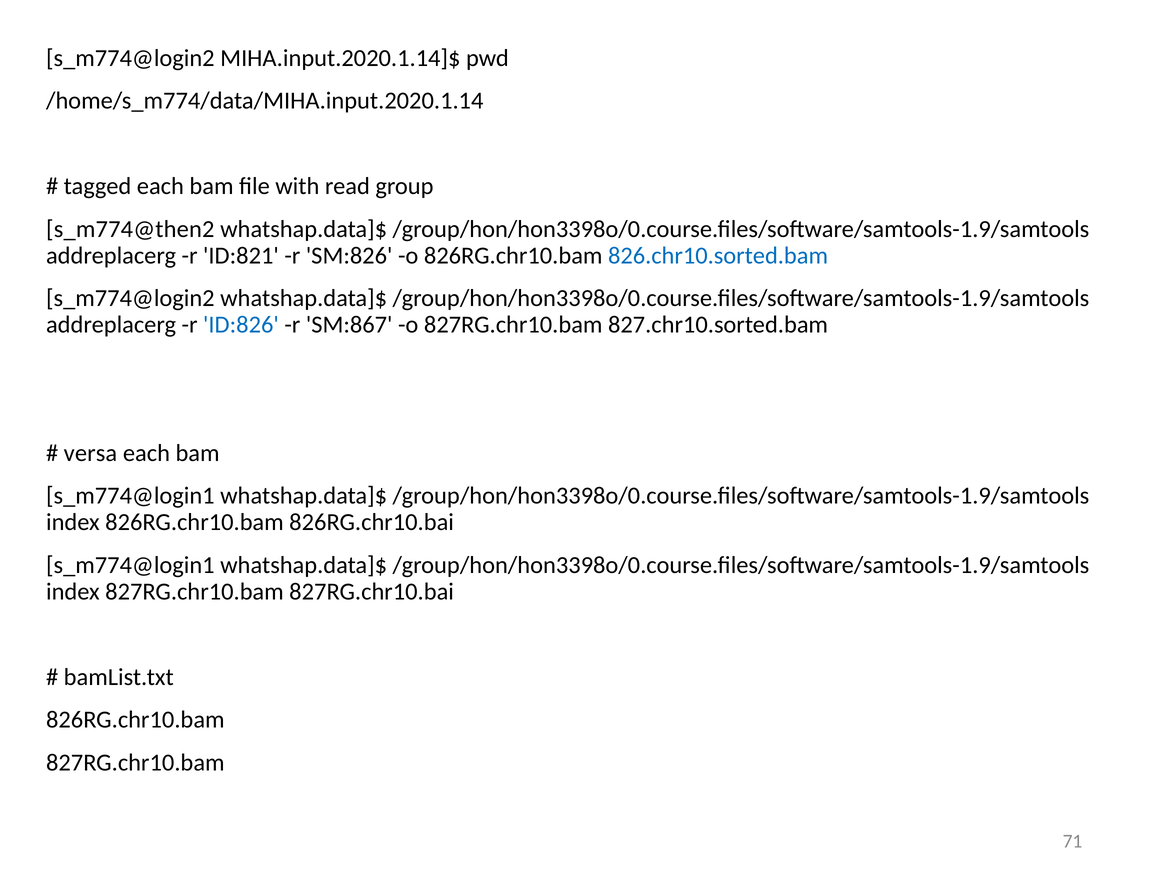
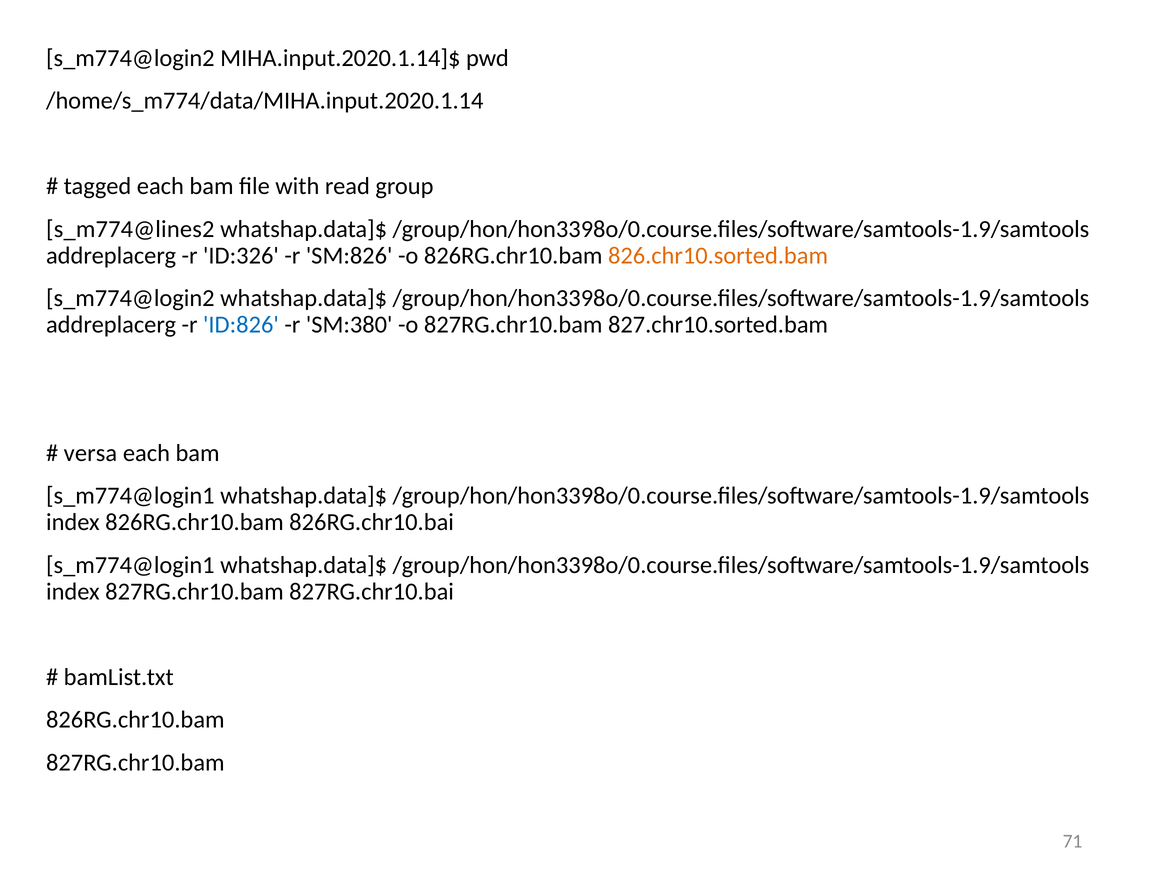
s_m774@then2: s_m774@then2 -> s_m774@lines2
ID:821: ID:821 -> ID:326
826.chr10.sorted.bam colour: blue -> orange
SM:867: SM:867 -> SM:380
